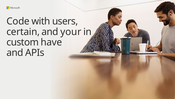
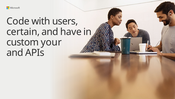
your: your -> have
have: have -> your
